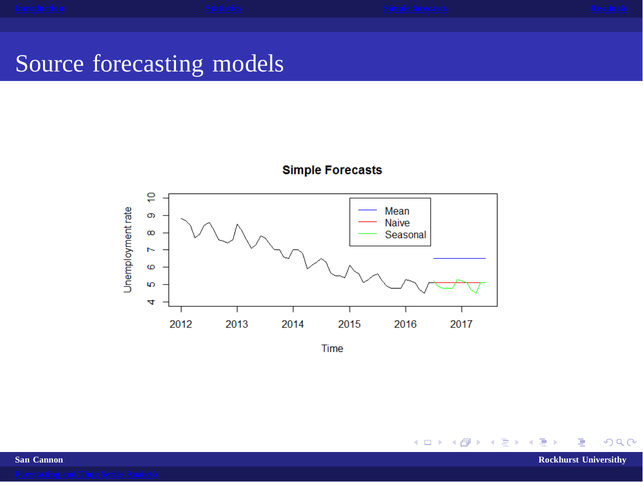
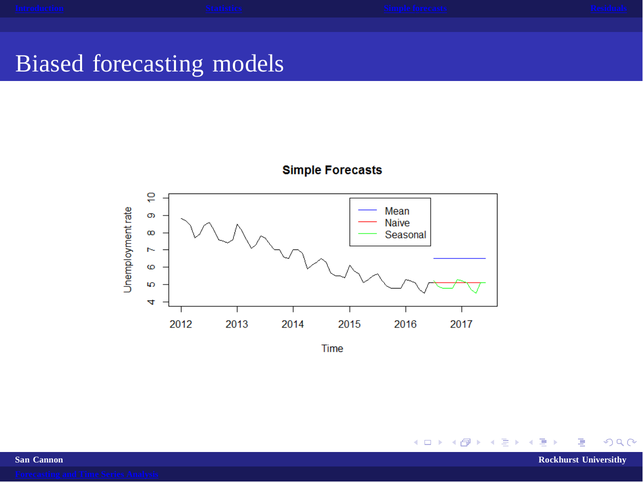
Source: Source -> Biased
